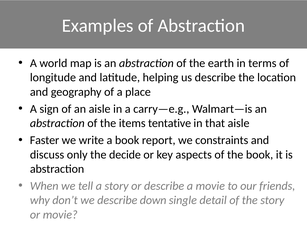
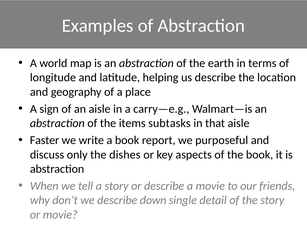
tentative: tentative -> subtasks
constraints: constraints -> purposeful
decide: decide -> dishes
